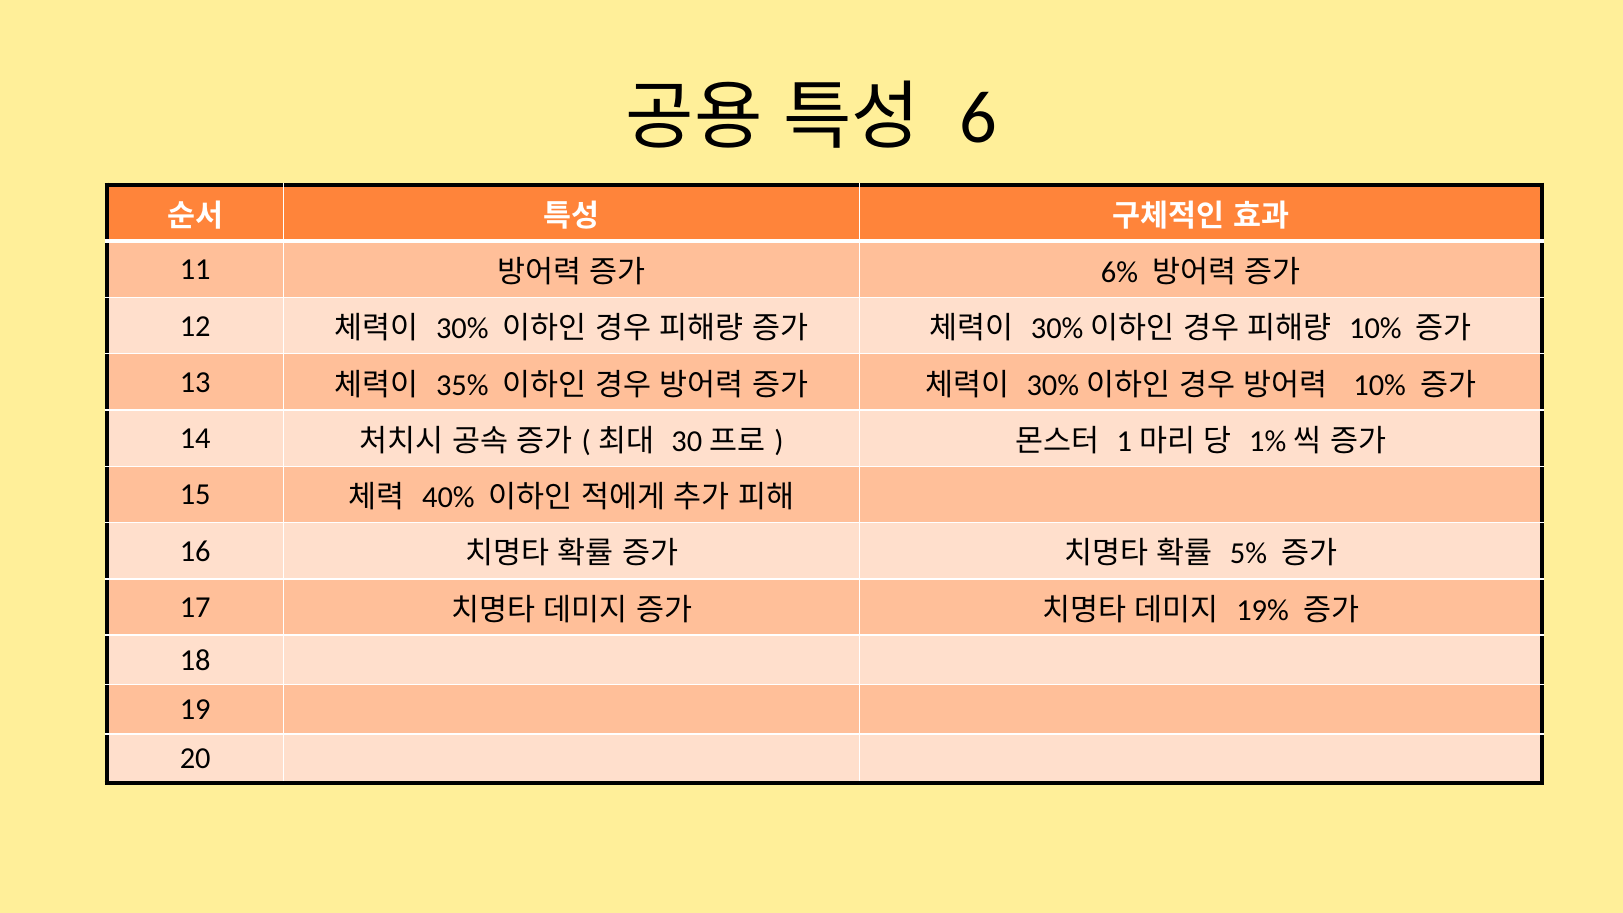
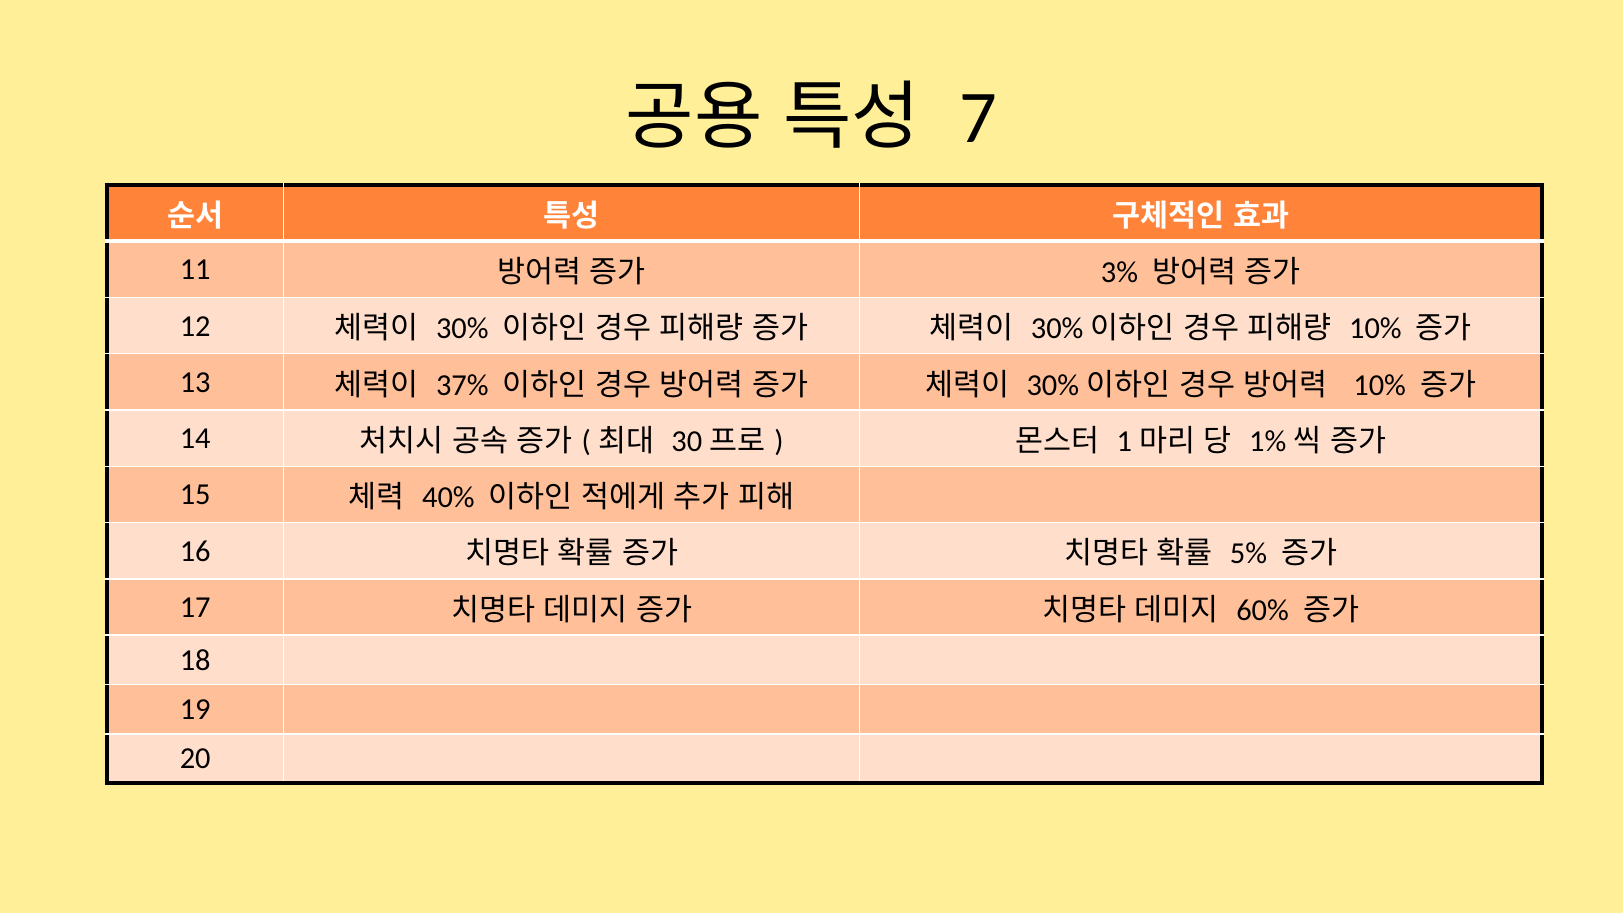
6: 6 -> 7
6%: 6% -> 3%
35%: 35% -> 37%
19%: 19% -> 60%
